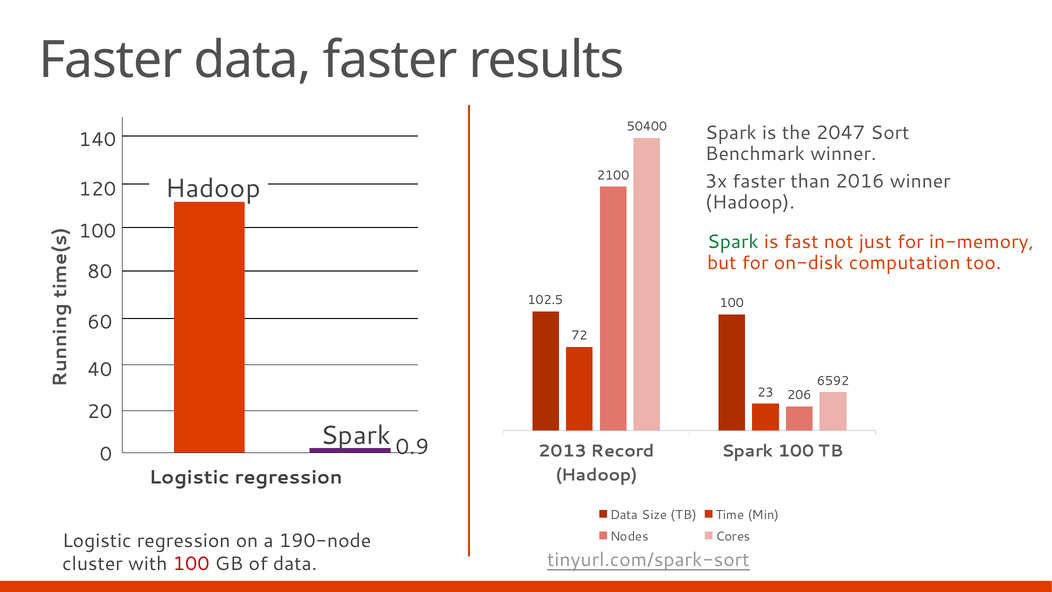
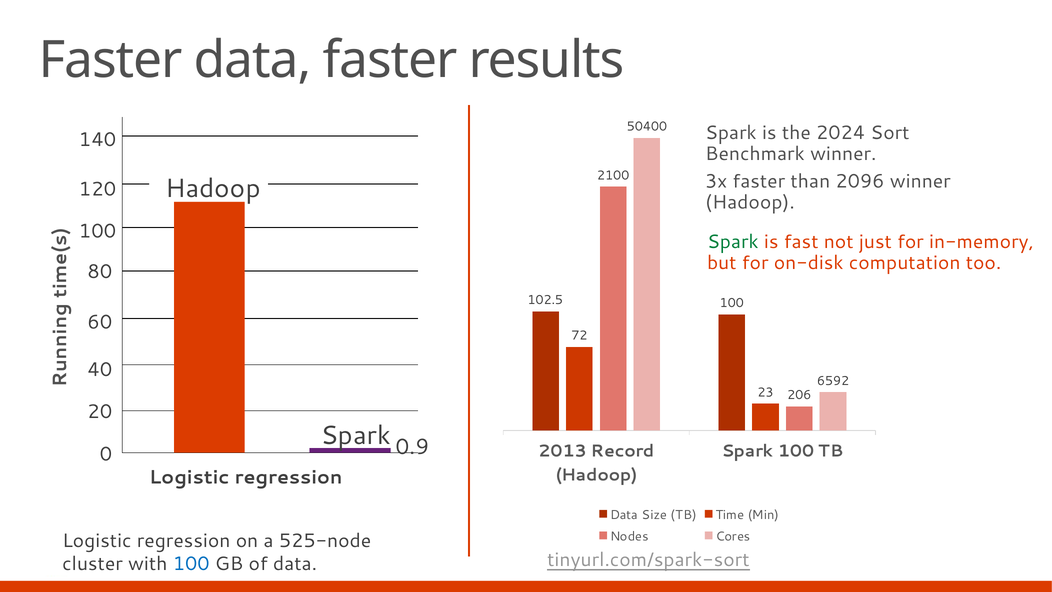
2047: 2047 -> 2024
2016: 2016 -> 2096
190-node: 190-node -> 525-node
100 at (191, 564) colour: red -> blue
